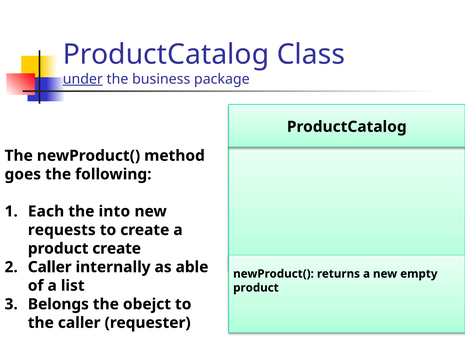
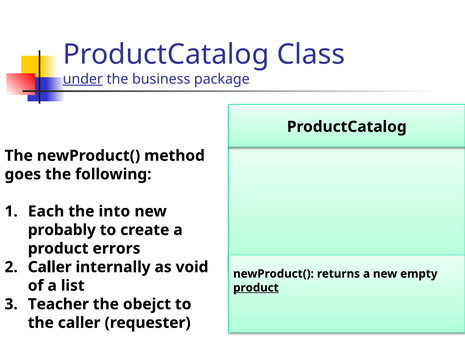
requests: requests -> probably
product create: create -> errors
able: able -> void
product at (256, 288) underline: none -> present
Belongs: Belongs -> Teacher
